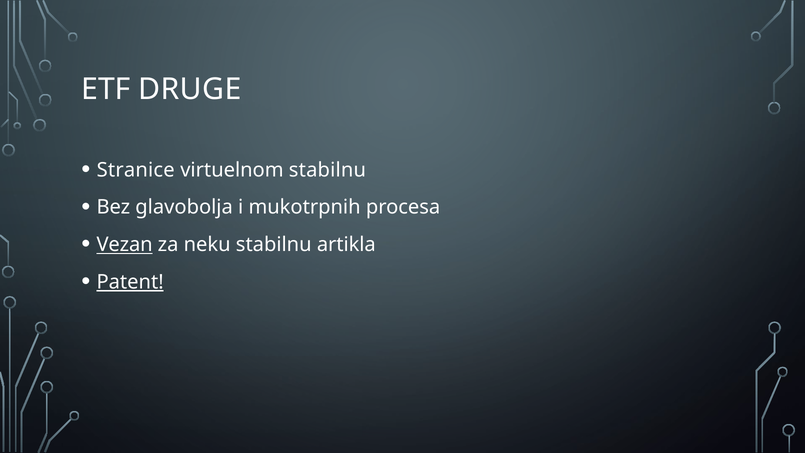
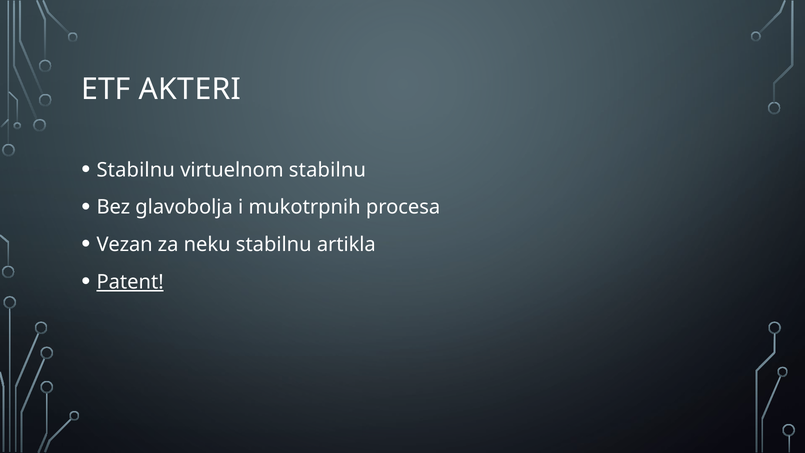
DRUGE: DRUGE -> AKTERI
Stranice at (136, 170): Stranice -> Stabilnu
Vezan underline: present -> none
